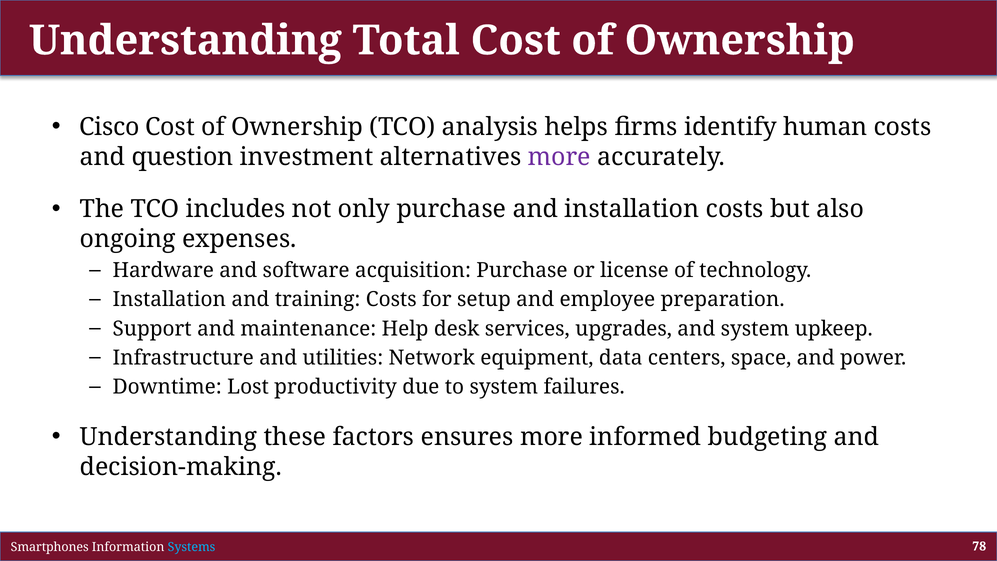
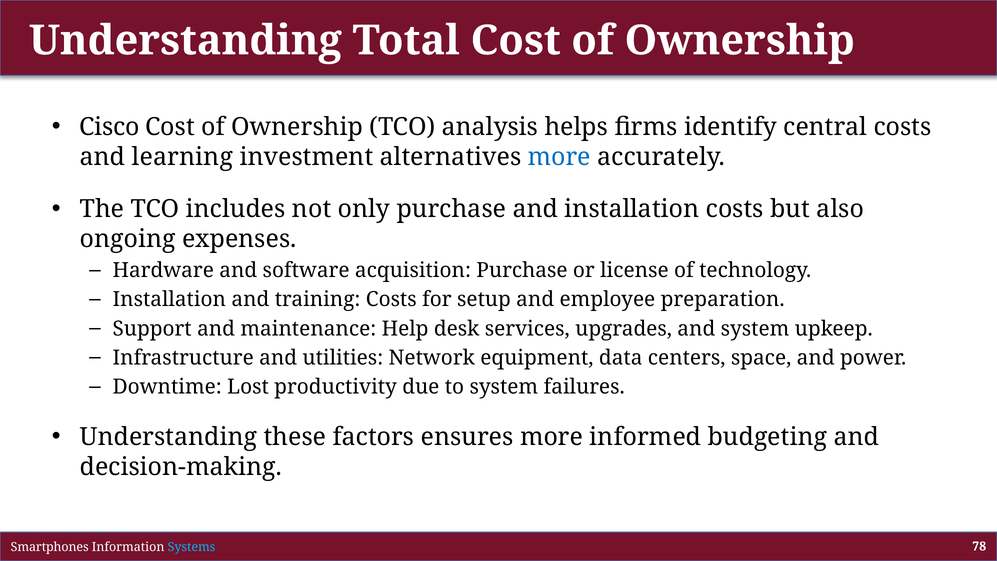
human: human -> central
question: question -> learning
more at (559, 157) colour: purple -> blue
